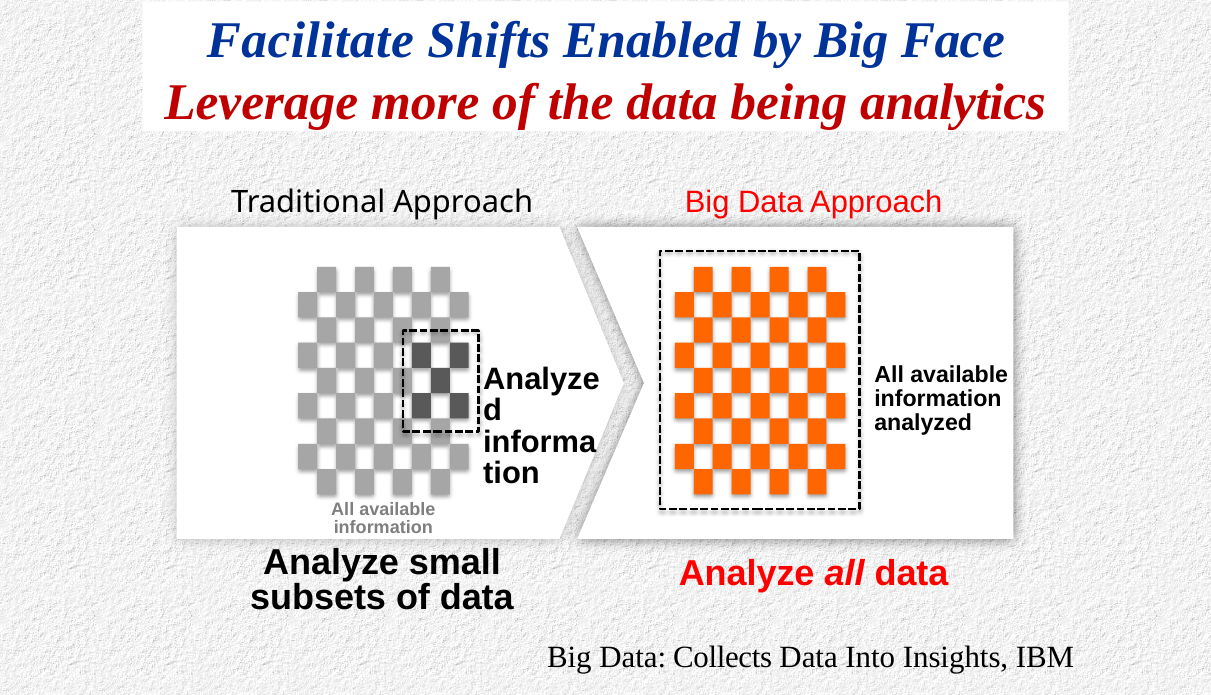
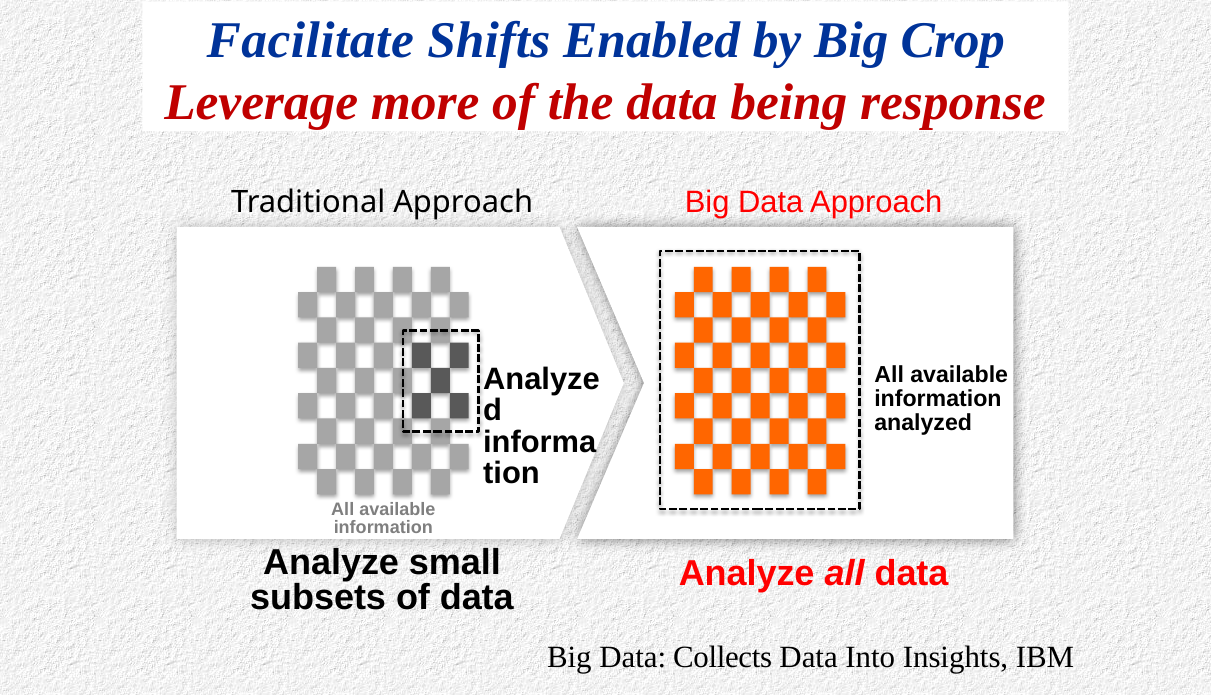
Face: Face -> Crop
analytics: analytics -> response
